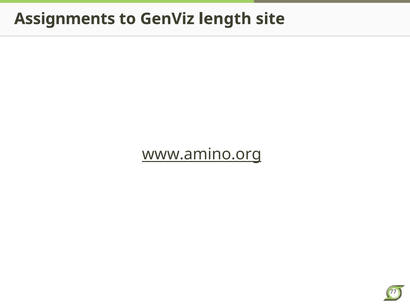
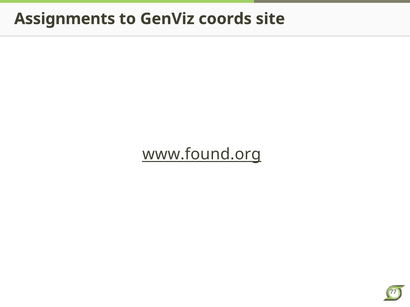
length: length -> coords
www.amino.org: www.amino.org -> www.found.org
